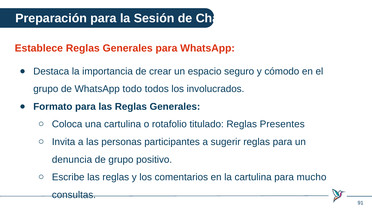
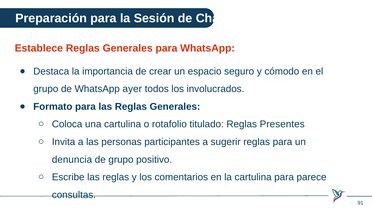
todo: todo -> ayer
mucho: mucho -> parece
